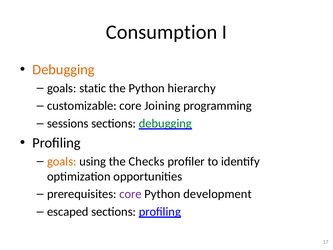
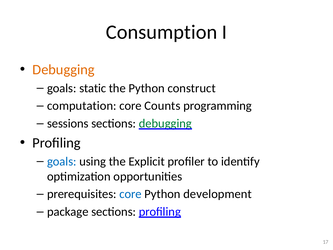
hierarchy: hierarchy -> construct
customizable: customizable -> computation
Joining: Joining -> Counts
goals at (62, 161) colour: orange -> blue
Checks: Checks -> Explicit
core at (131, 194) colour: purple -> blue
escaped: escaped -> package
